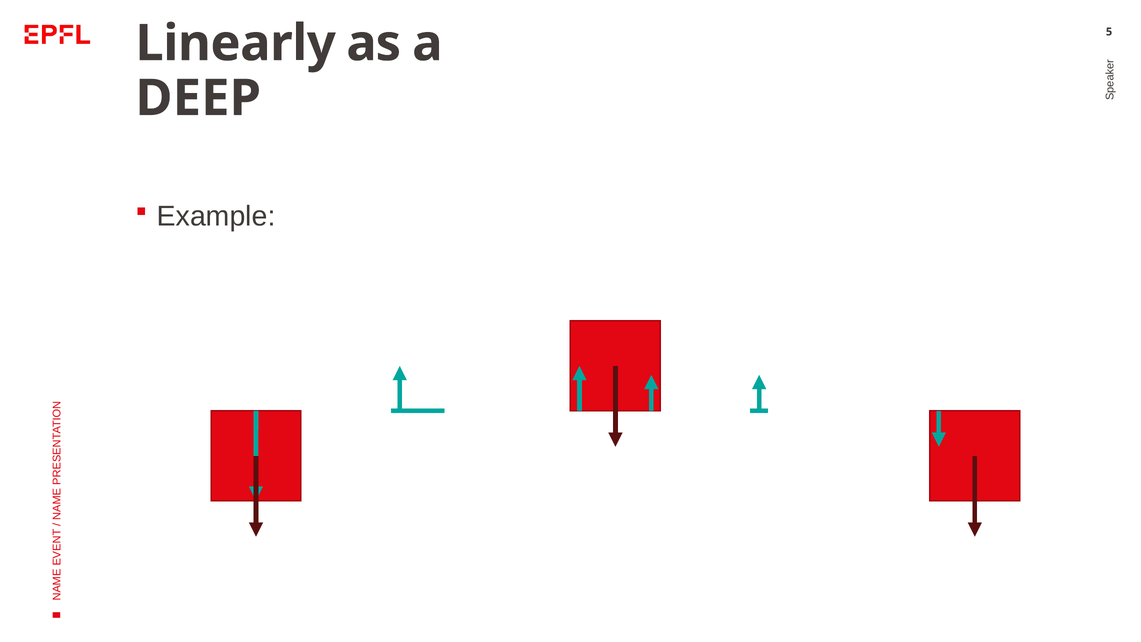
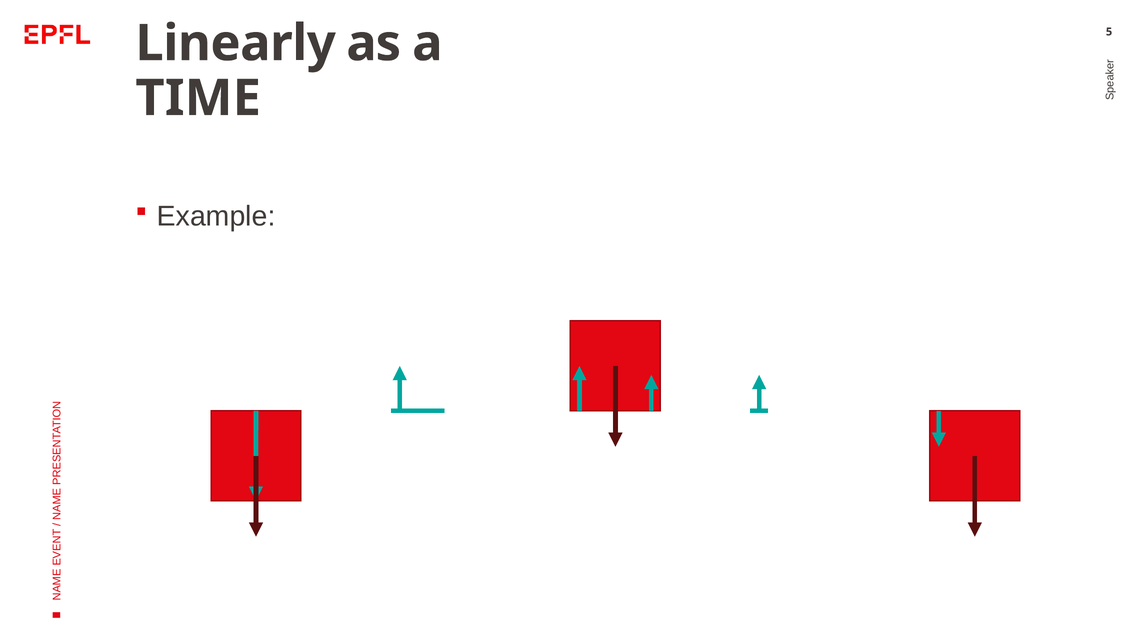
DEEP: DEEP -> TIME
